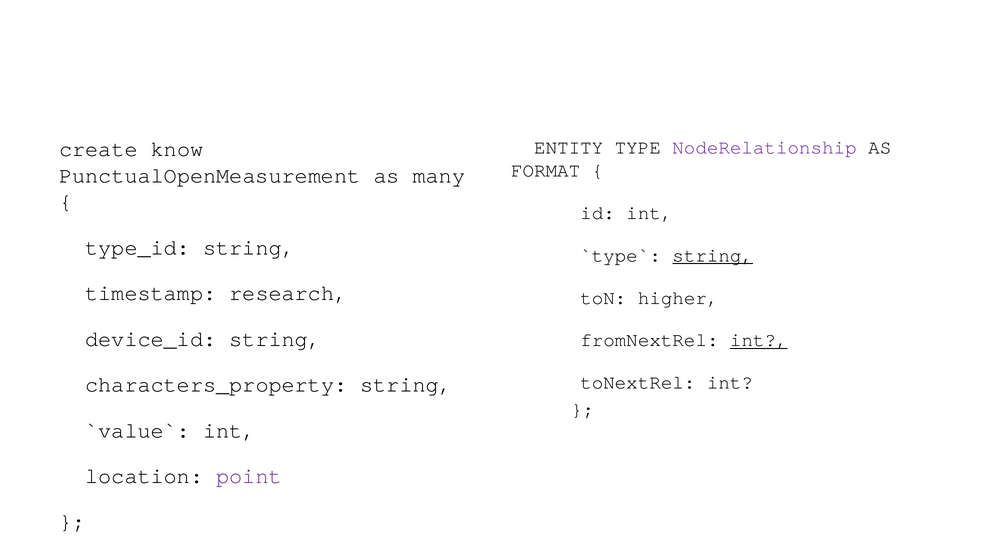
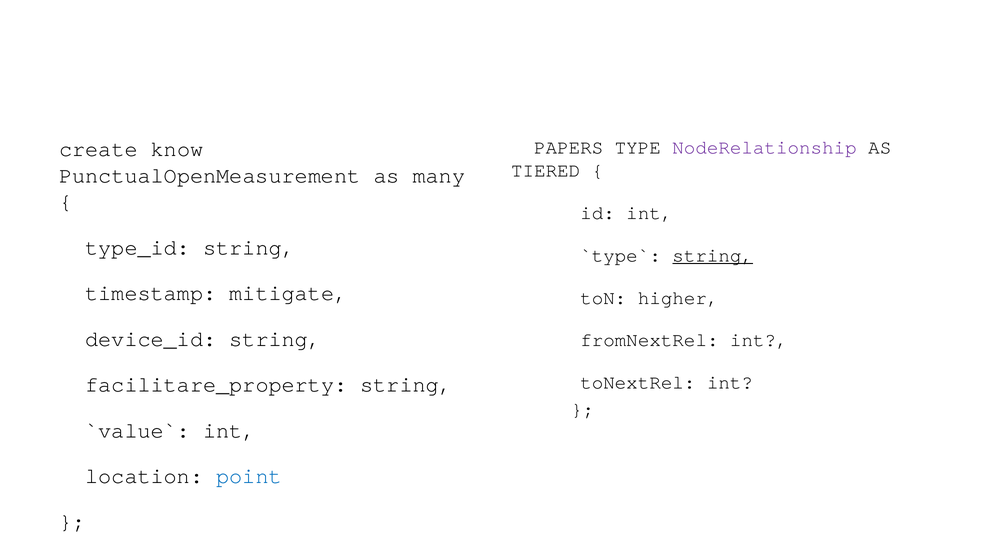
ENTITY: ENTITY -> PAPERS
FORMAT: FORMAT -> TIERED
research: research -> mitigate
int at (759, 340) underline: present -> none
characters_property: characters_property -> facilitare_property
point colour: purple -> blue
